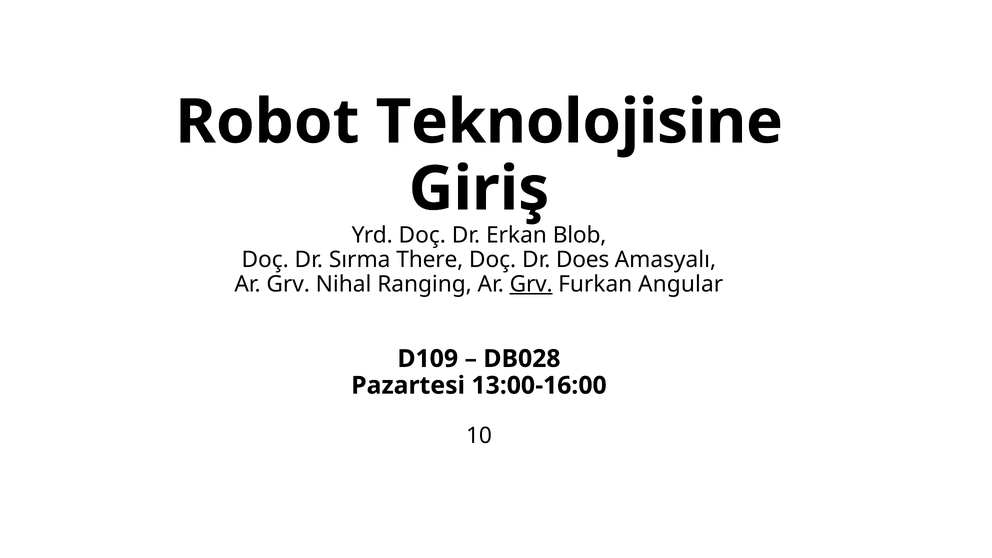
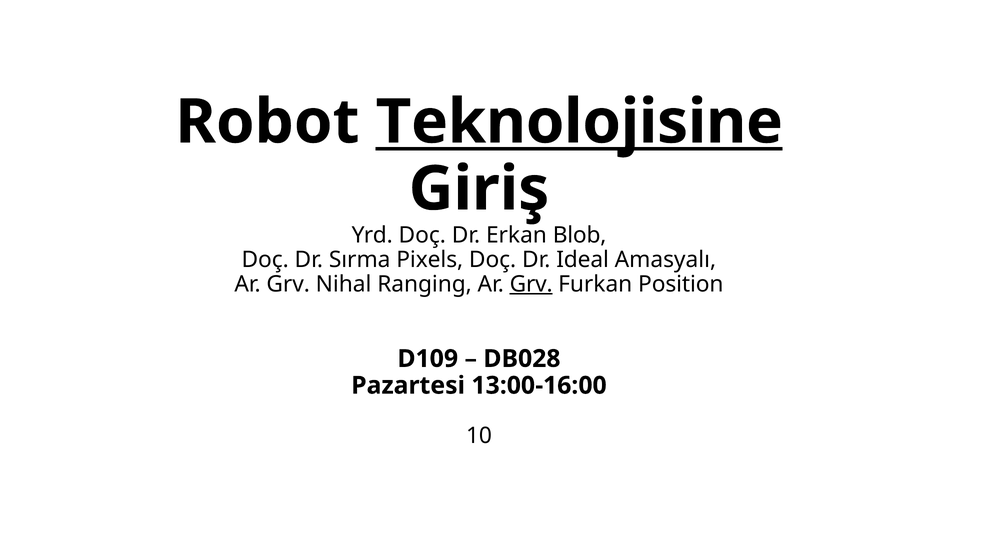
Teknolojisine underline: none -> present
There: There -> Pixels
Does: Does -> Ideal
Angular: Angular -> Position
